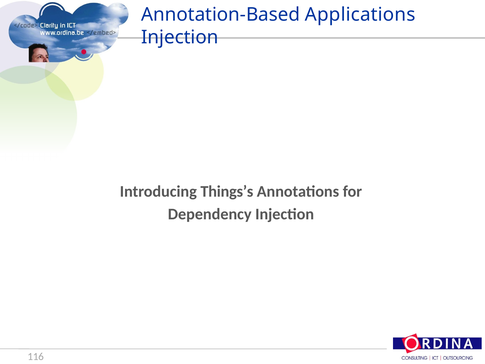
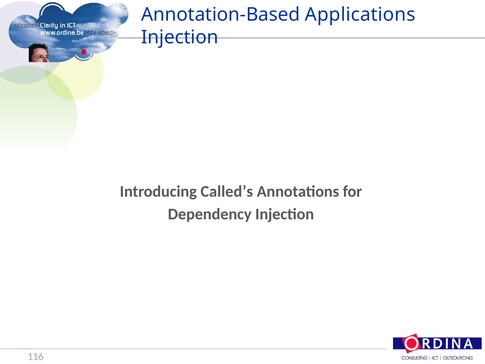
Things’s: Things’s -> Called’s
